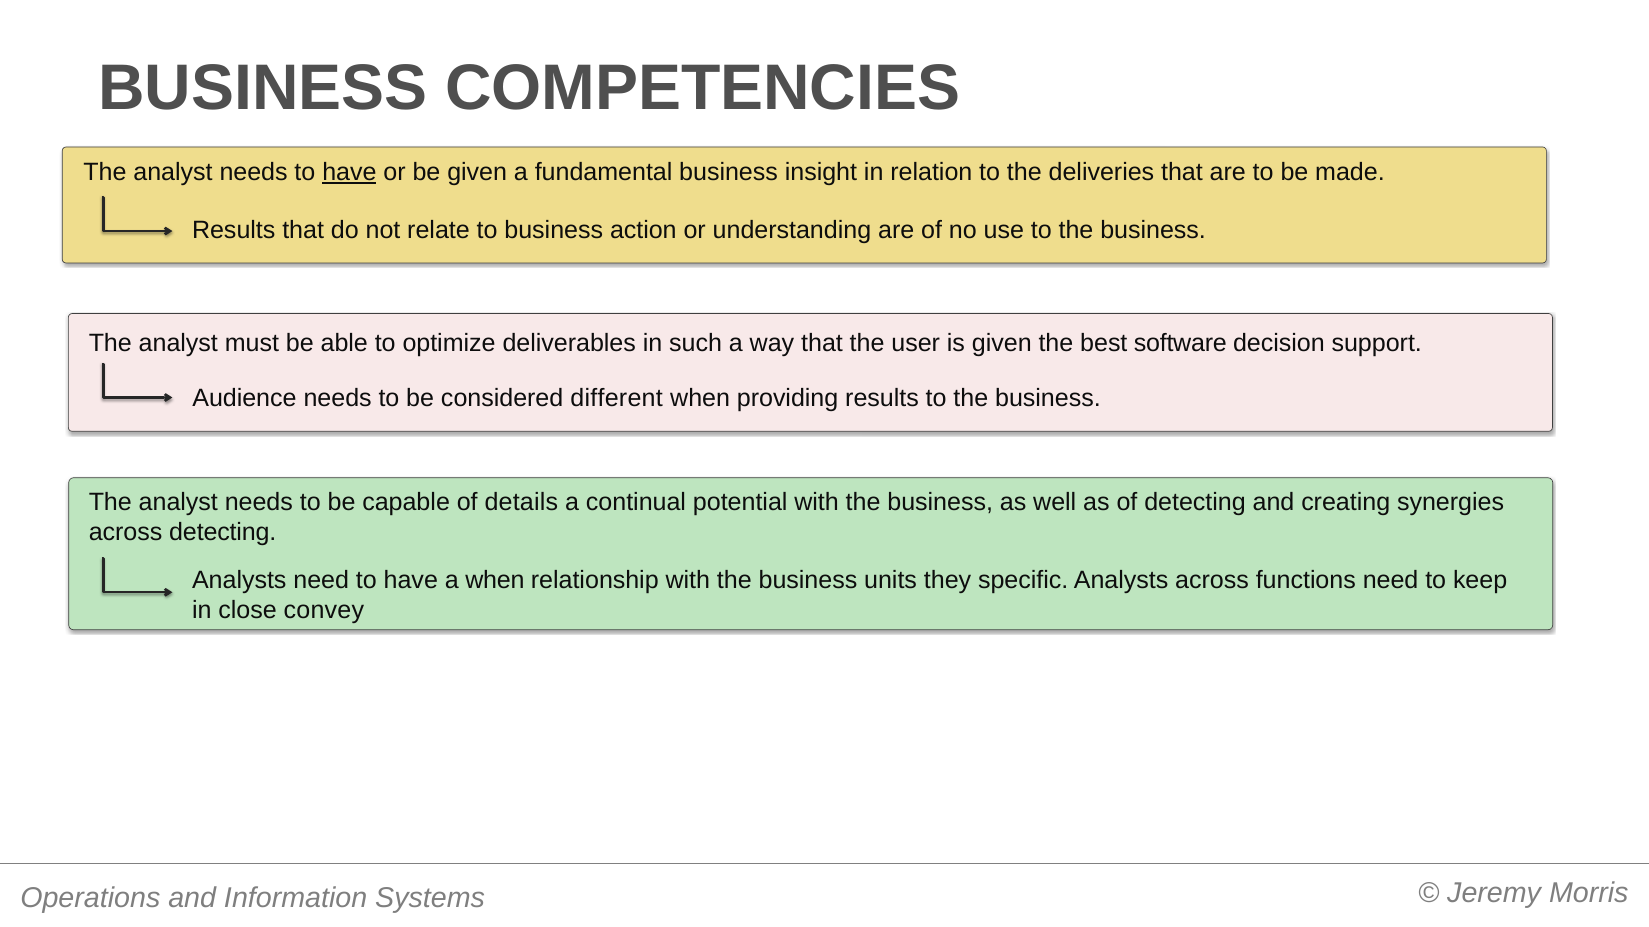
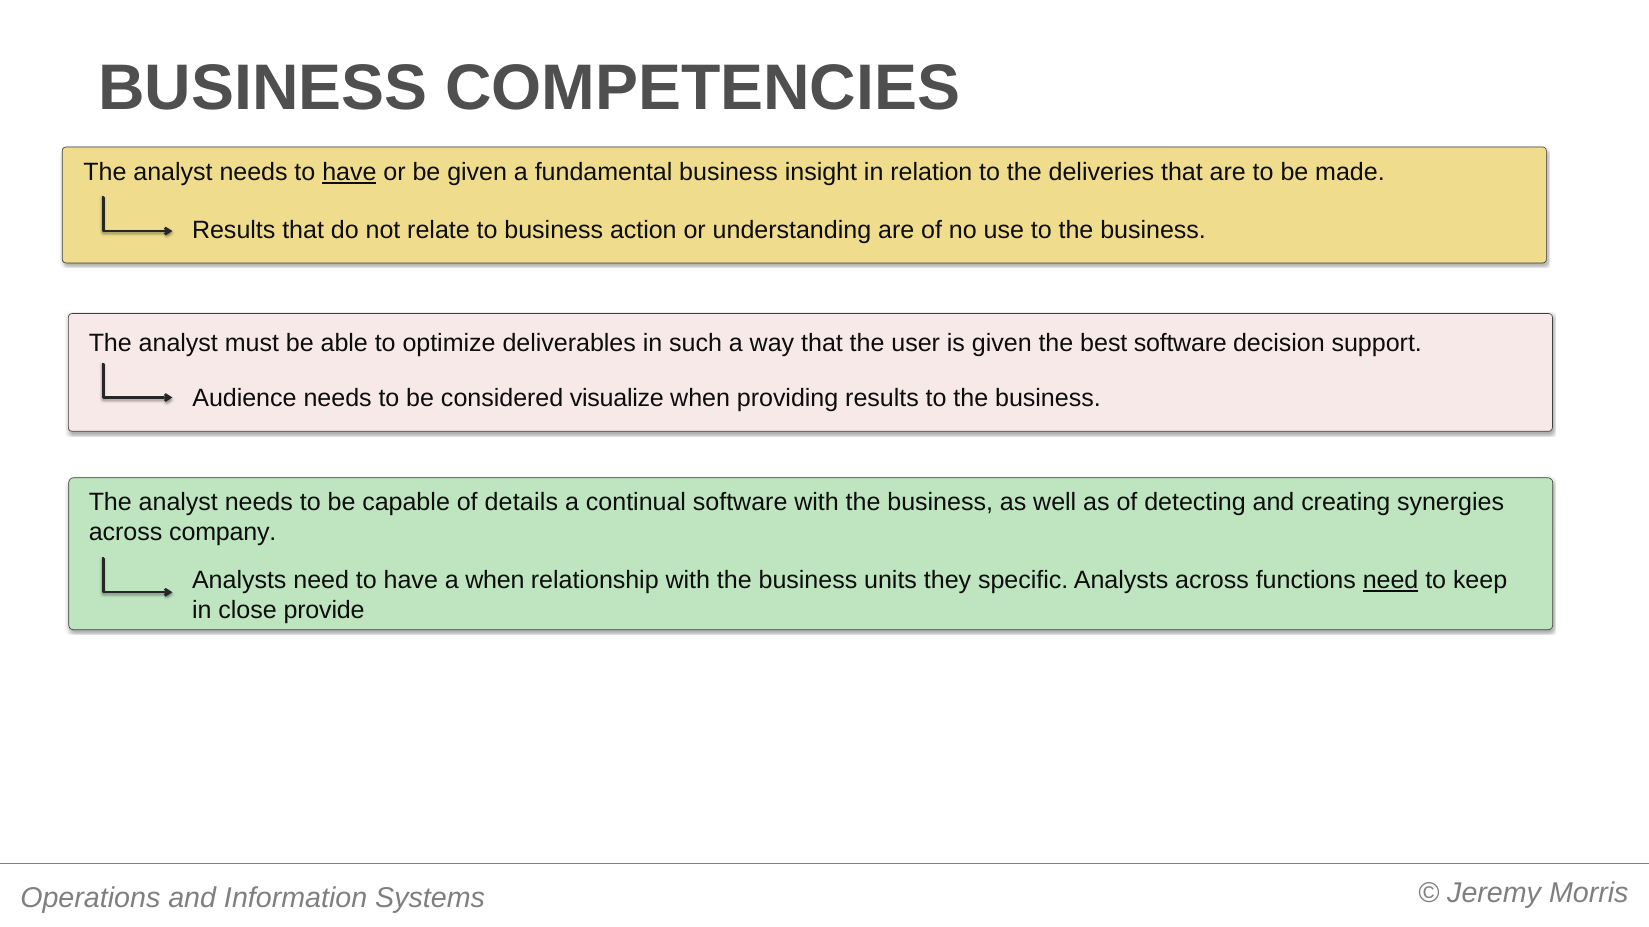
different: different -> visualize
continual potential: potential -> software
across detecting: detecting -> company
need at (1391, 580) underline: none -> present
convey: convey -> provide
